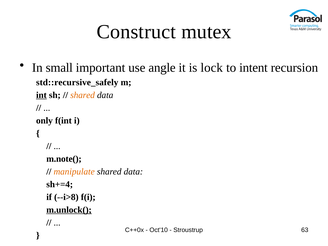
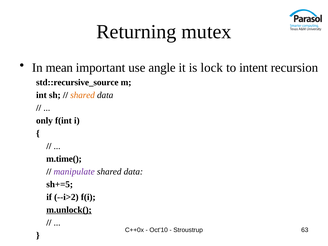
Construct: Construct -> Returning
small: small -> mean
std::recursive_safely: std::recursive_safely -> std::recursive_source
int underline: present -> none
m.note(: m.note( -> m.time(
manipulate colour: orange -> purple
sh+=4: sh+=4 -> sh+=5
--i>8: --i>8 -> --i>2
